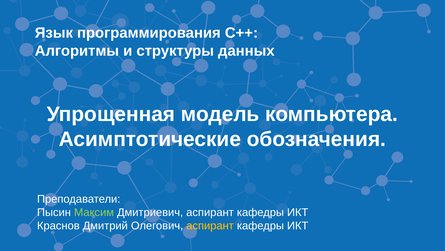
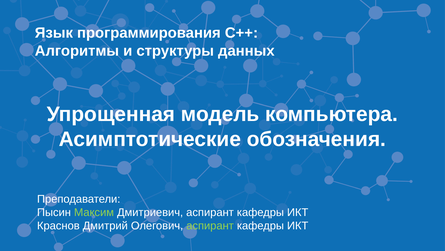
аспирант at (210, 225) colour: yellow -> light green
